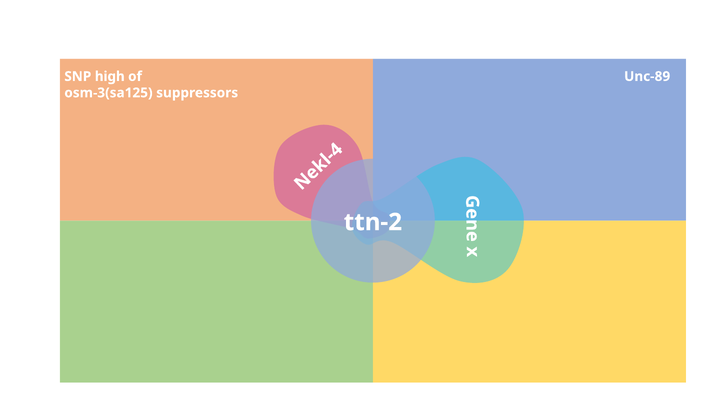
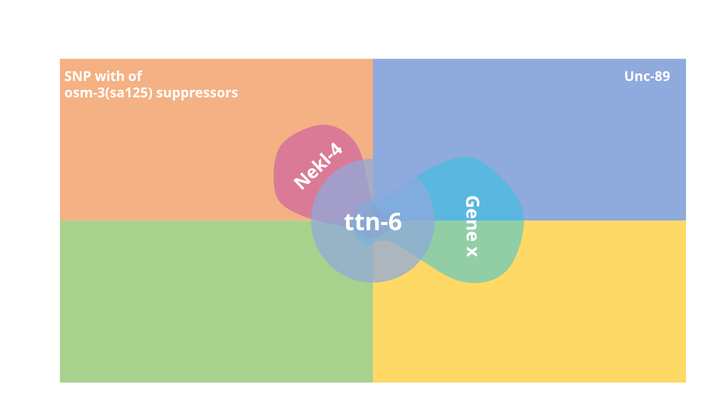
high: high -> with
ttn-2: ttn-2 -> ttn-6
